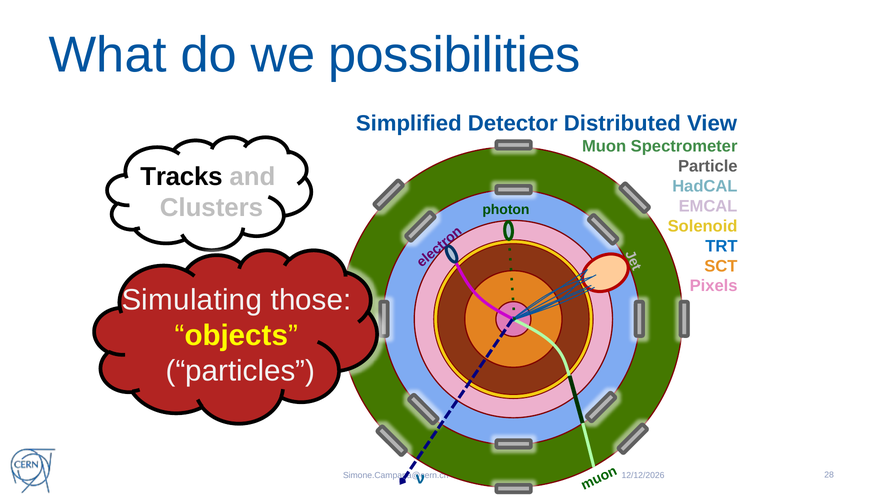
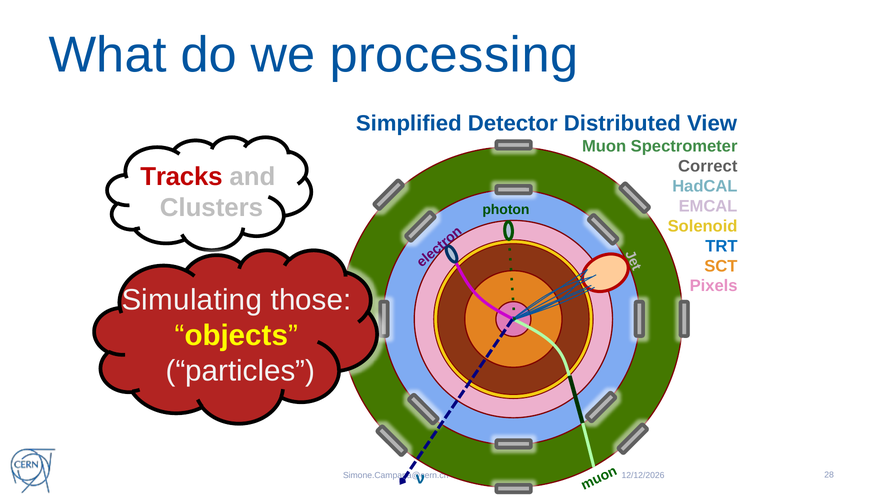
possibilities: possibilities -> processing
Particle: Particle -> Correct
Tracks colour: black -> red
